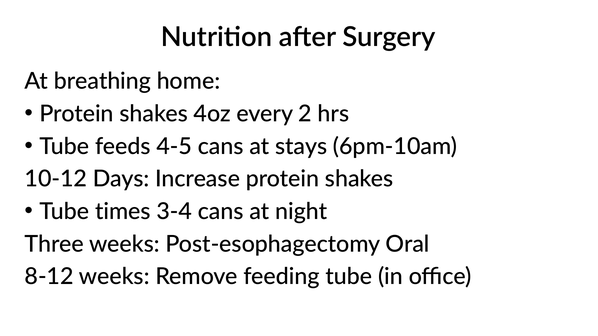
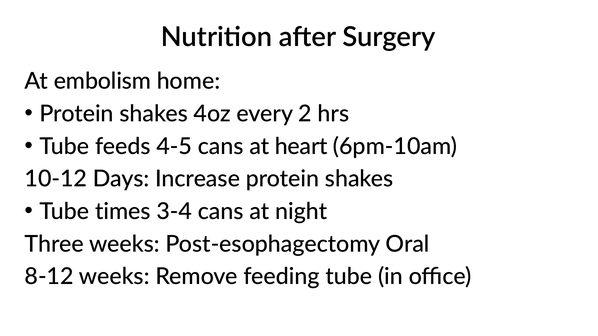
breathing: breathing -> embolism
stays: stays -> heart
